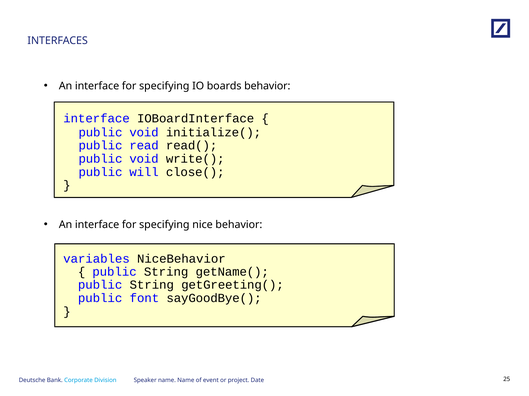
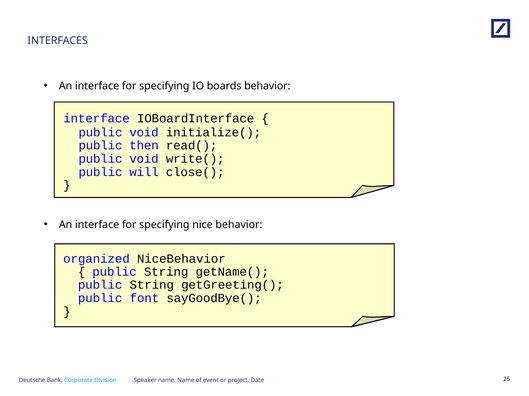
read: read -> then
variables: variables -> organized
